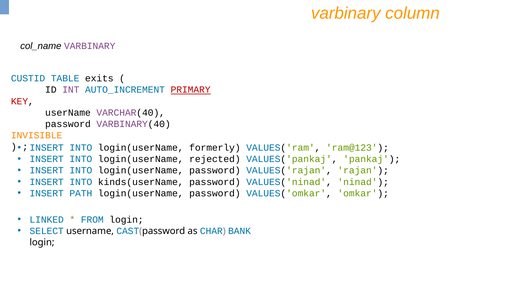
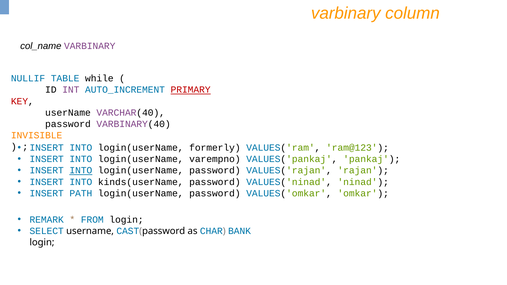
CUSTID: CUSTID -> NULLIF
exits: exits -> while
rejected: rejected -> varempno
INTO at (81, 171) underline: none -> present
LINKED: LINKED -> REMARK
